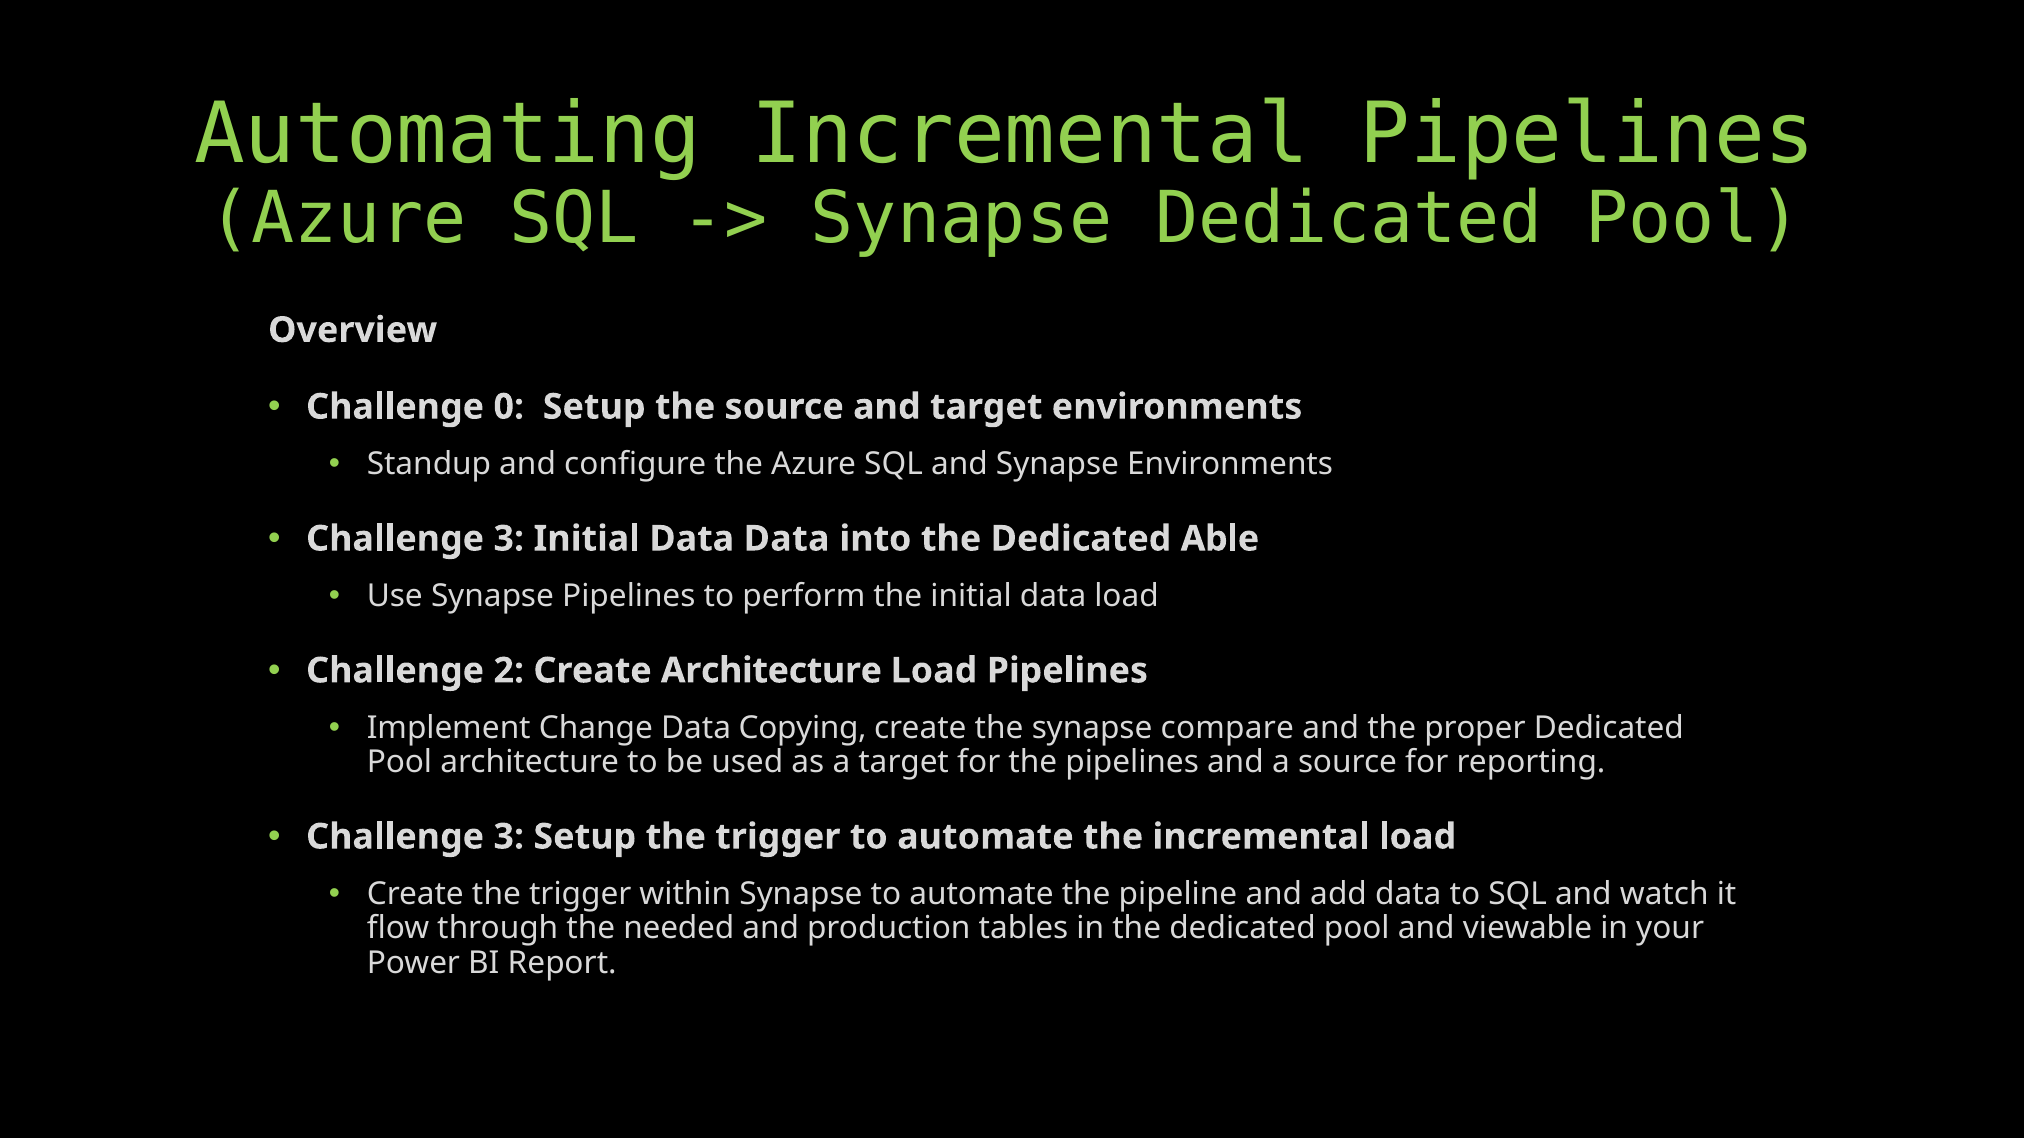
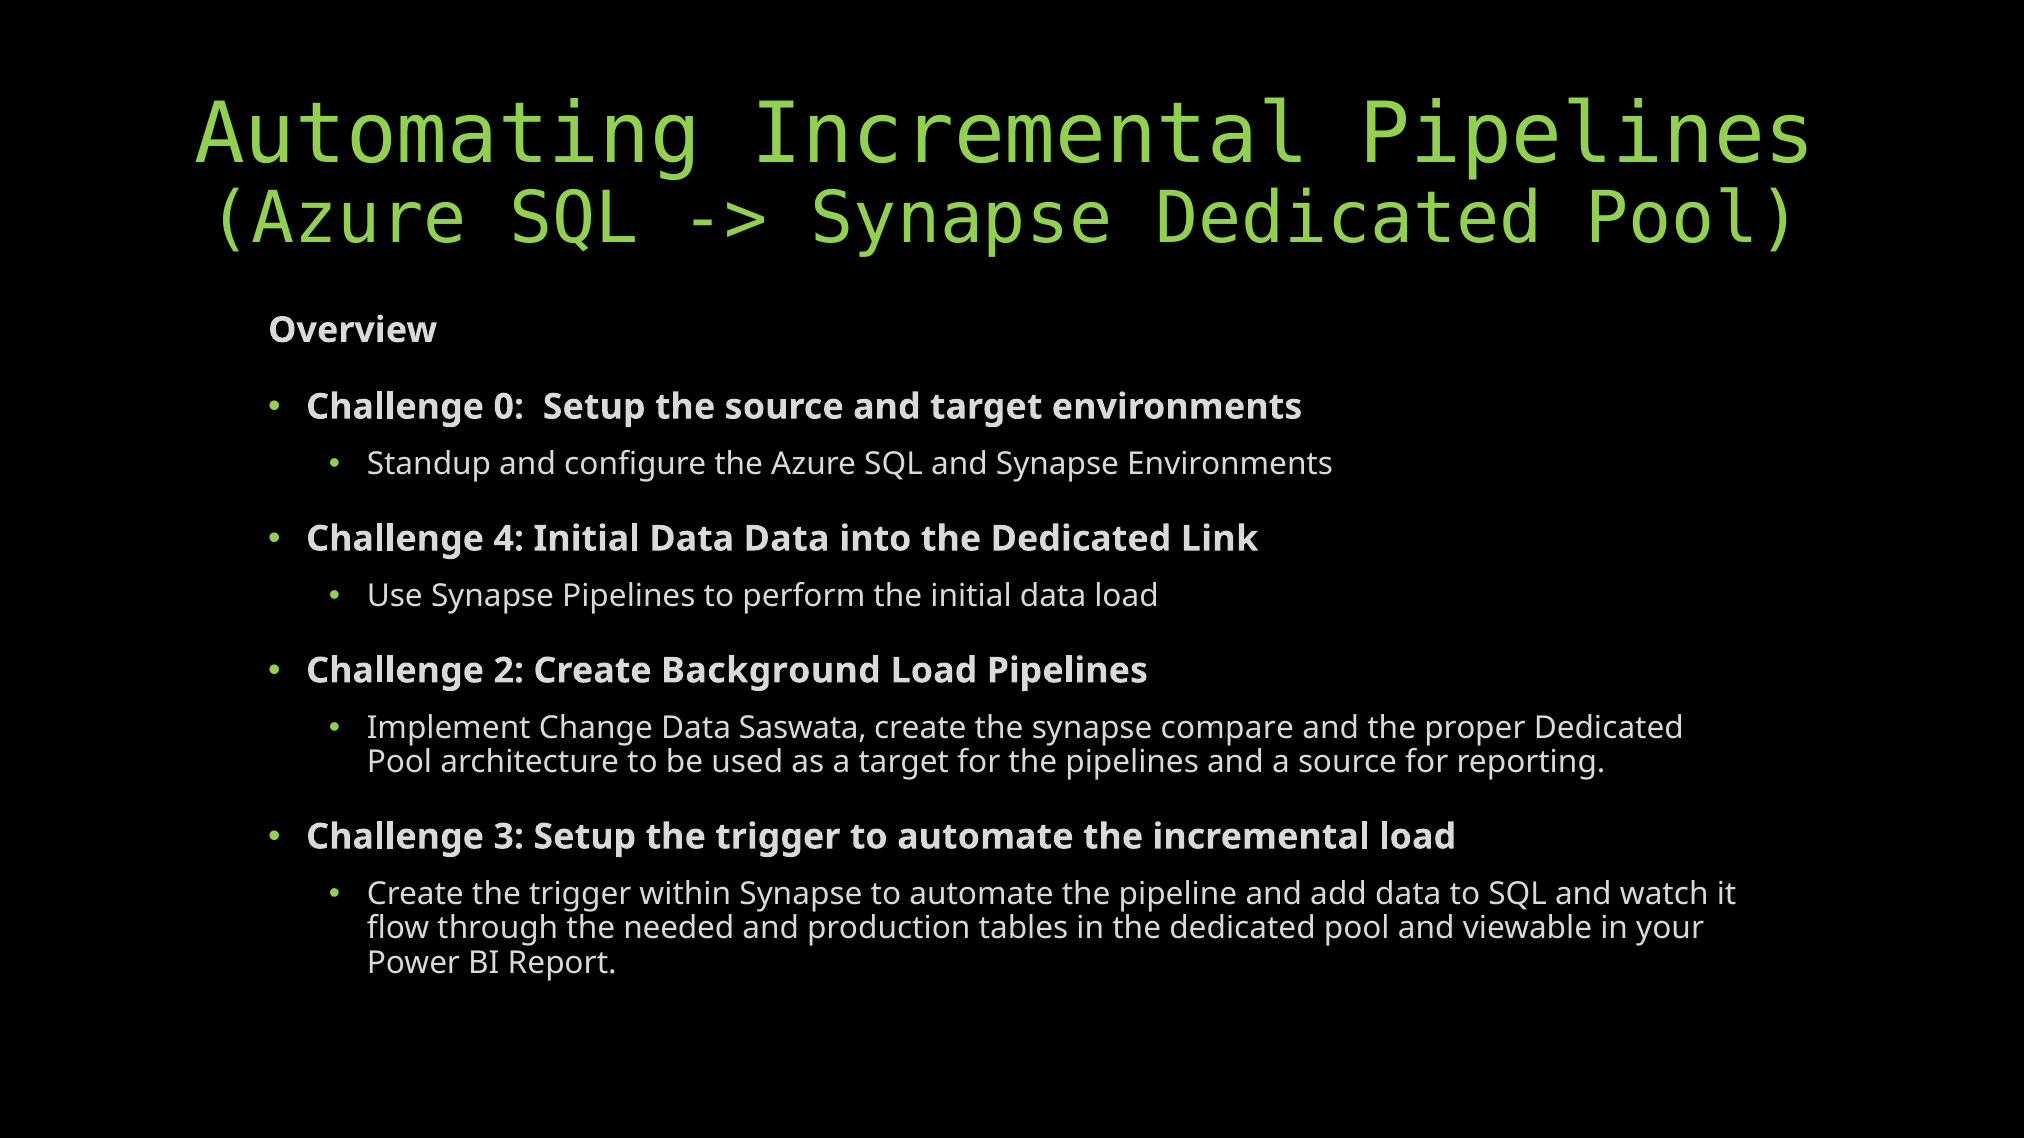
3 at (509, 539): 3 -> 4
Able: Able -> Link
Create Architecture: Architecture -> Background
Copying: Copying -> Saswata
